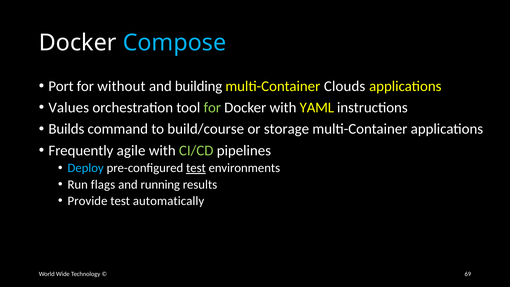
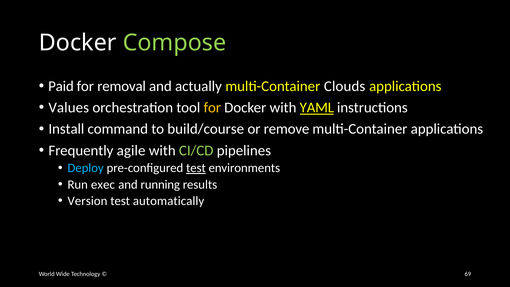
Compose colour: light blue -> light green
Port: Port -> Paid
without: without -> removal
building: building -> actually
for at (212, 108) colour: light green -> yellow
YAML underline: none -> present
Builds: Builds -> Install
storage: storage -> remove
flags: flags -> exec
Provide: Provide -> Version
